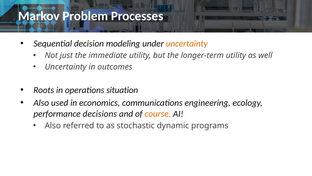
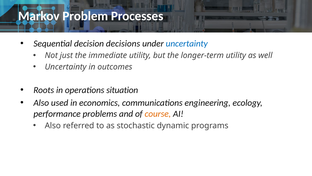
modeling: modeling -> decisions
uncertainty at (187, 44) colour: orange -> blue
decisions: decisions -> problems
